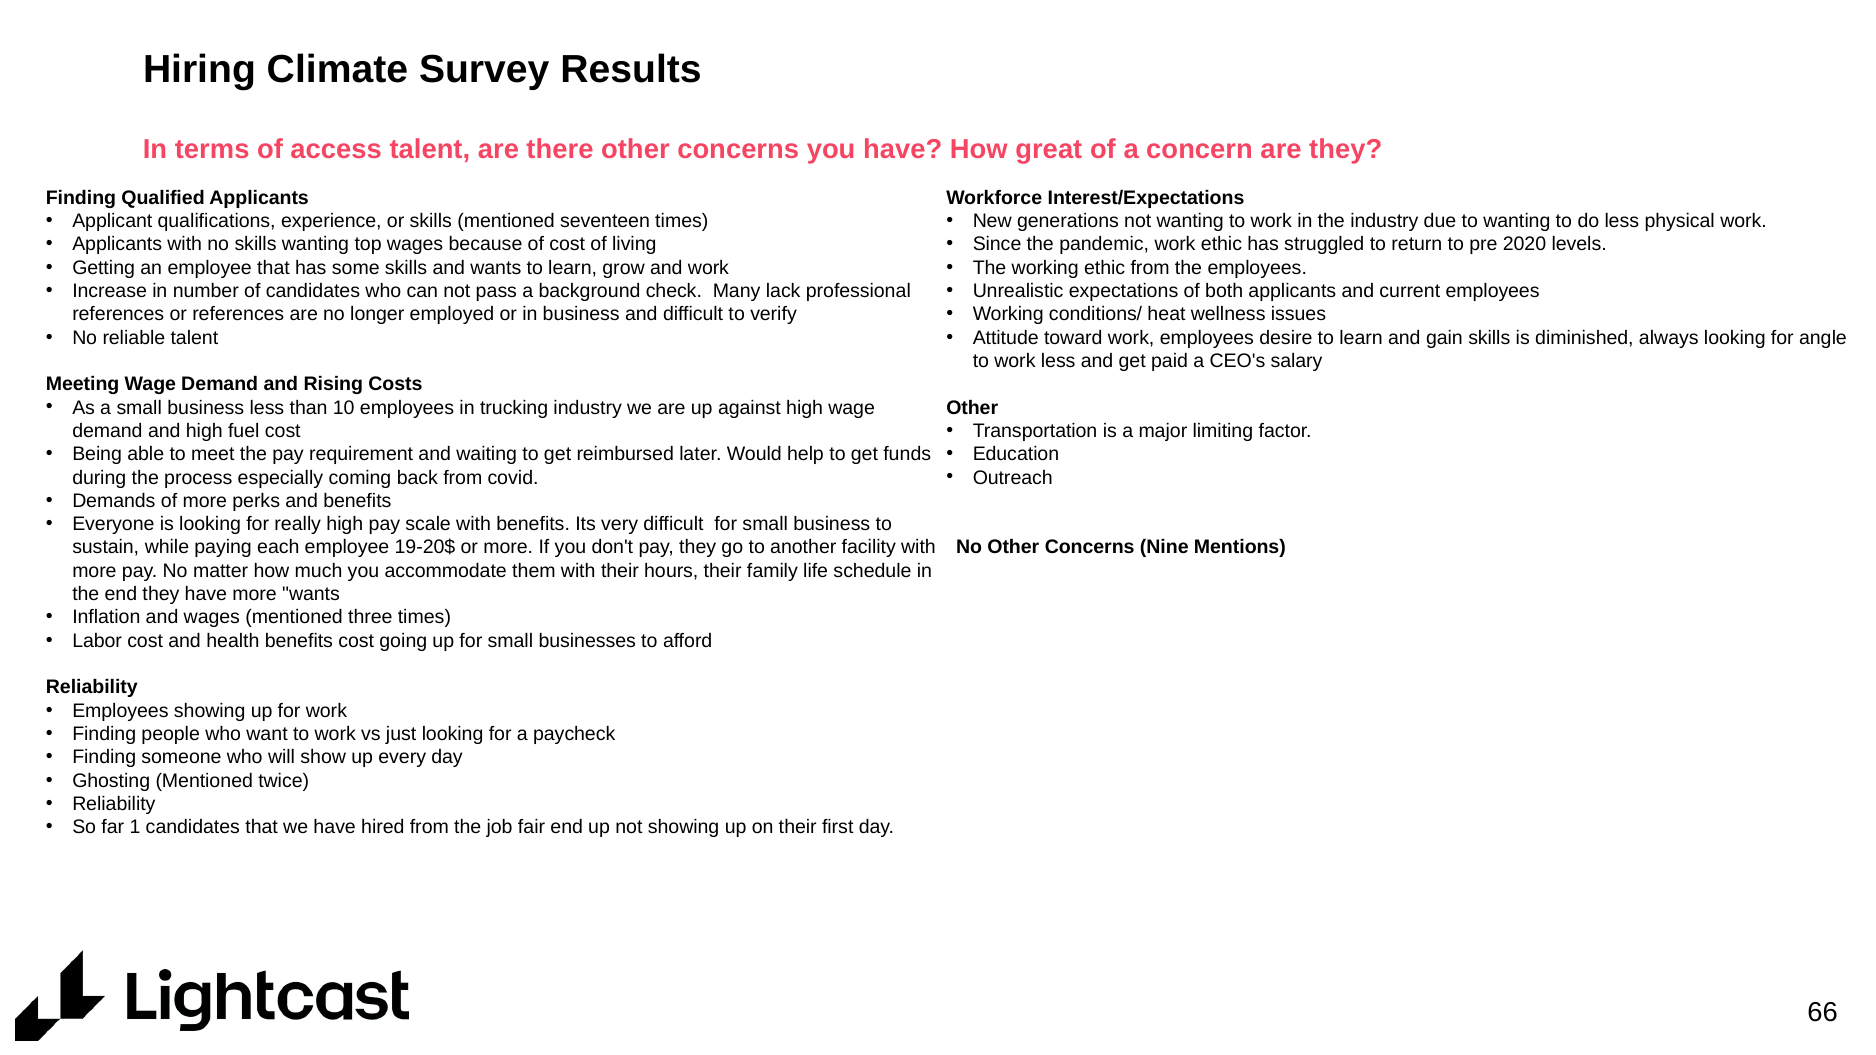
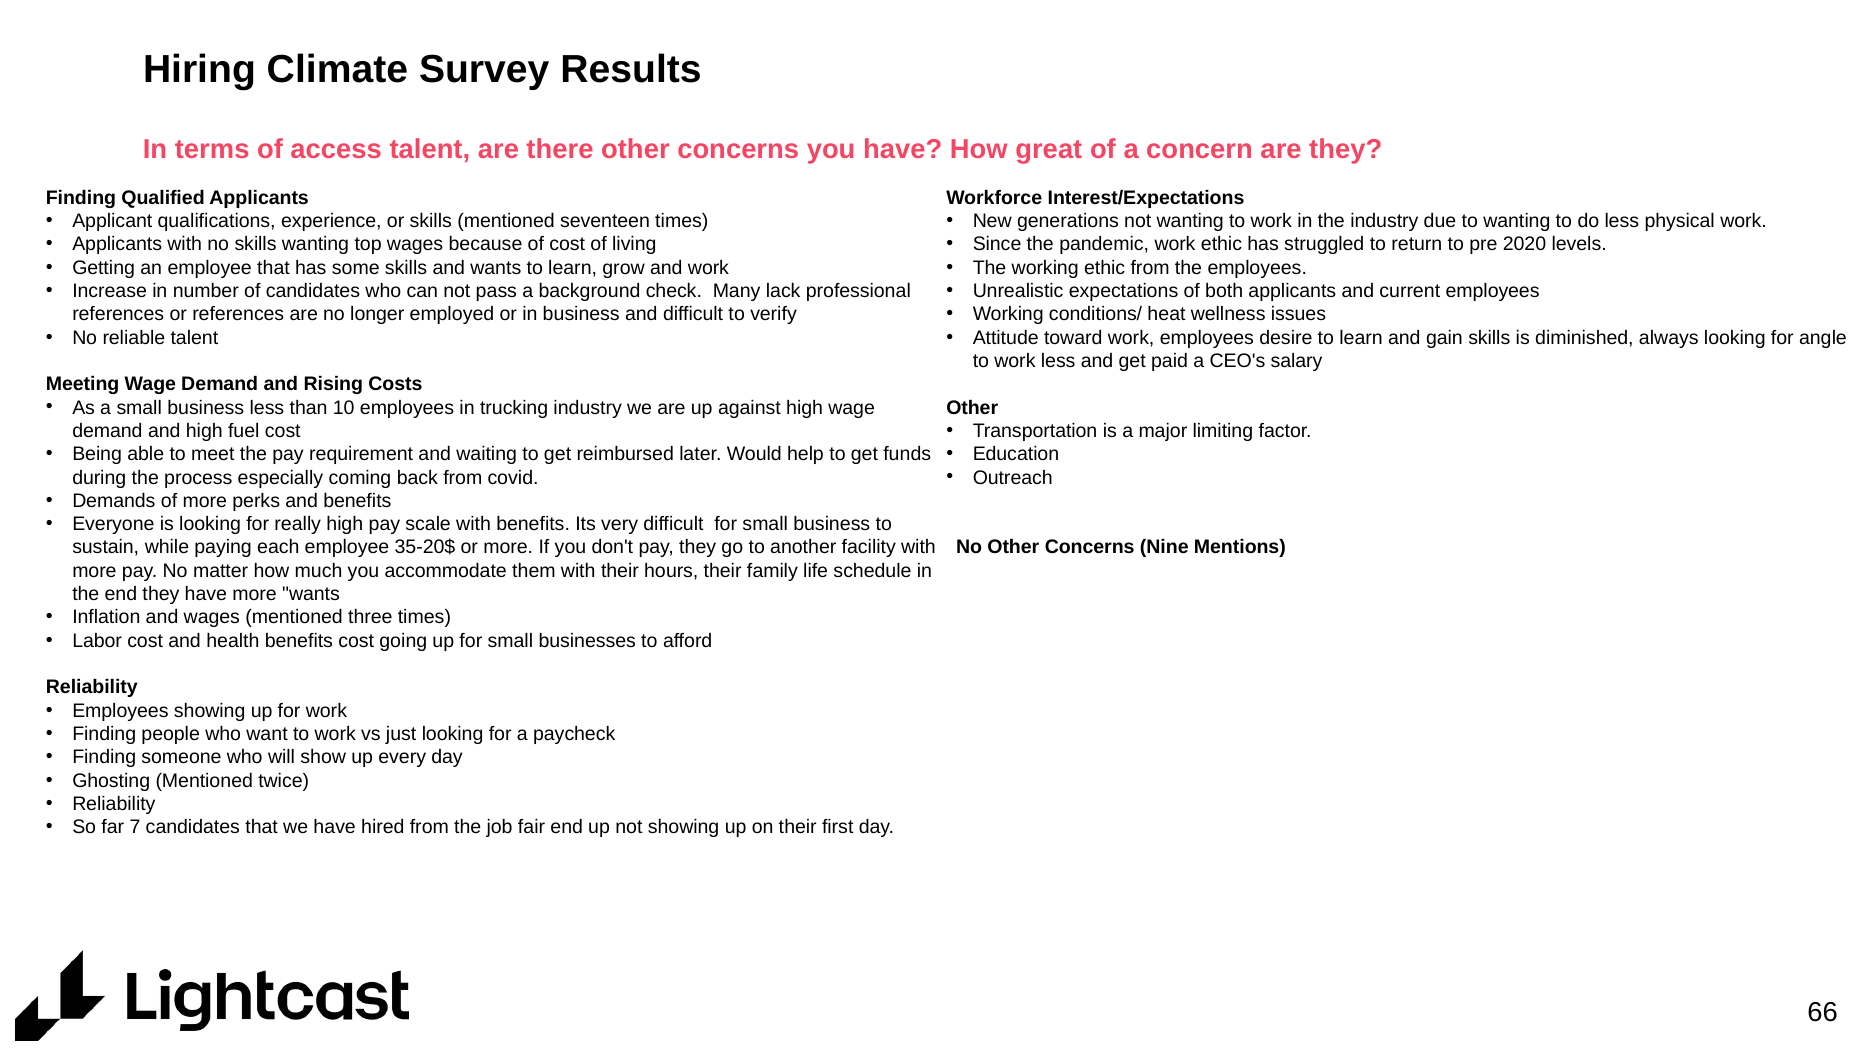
19-20$: 19-20$ -> 35-20$
1: 1 -> 7
